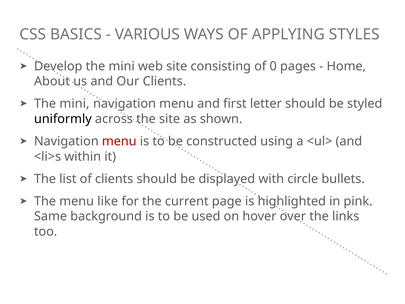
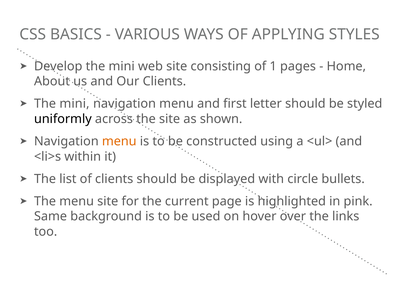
0: 0 -> 1
menu at (119, 141) colour: red -> orange
menu like: like -> site
